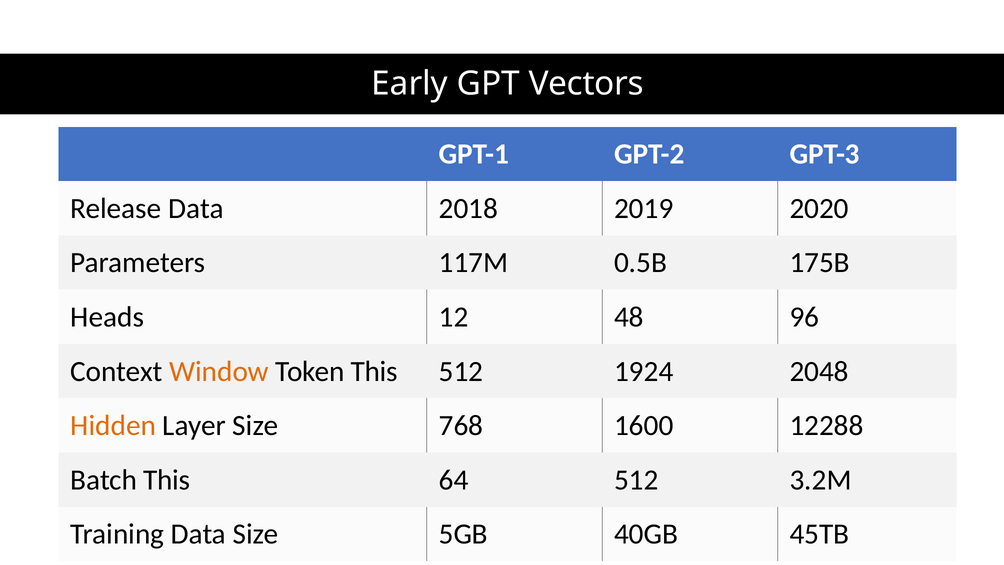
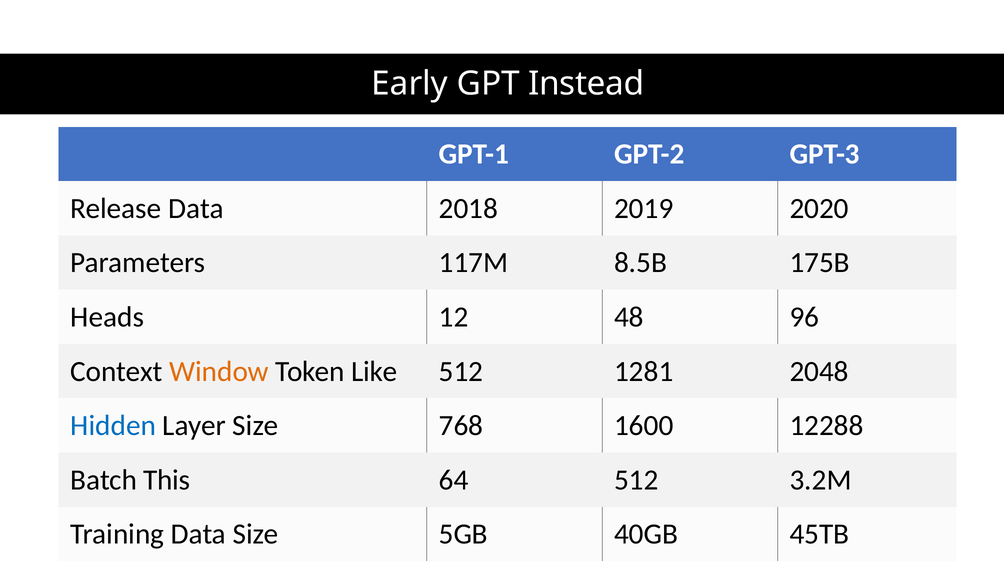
Vectors: Vectors -> Instead
0.5B: 0.5B -> 8.5B
Token This: This -> Like
1924: 1924 -> 1281
Hidden colour: orange -> blue
